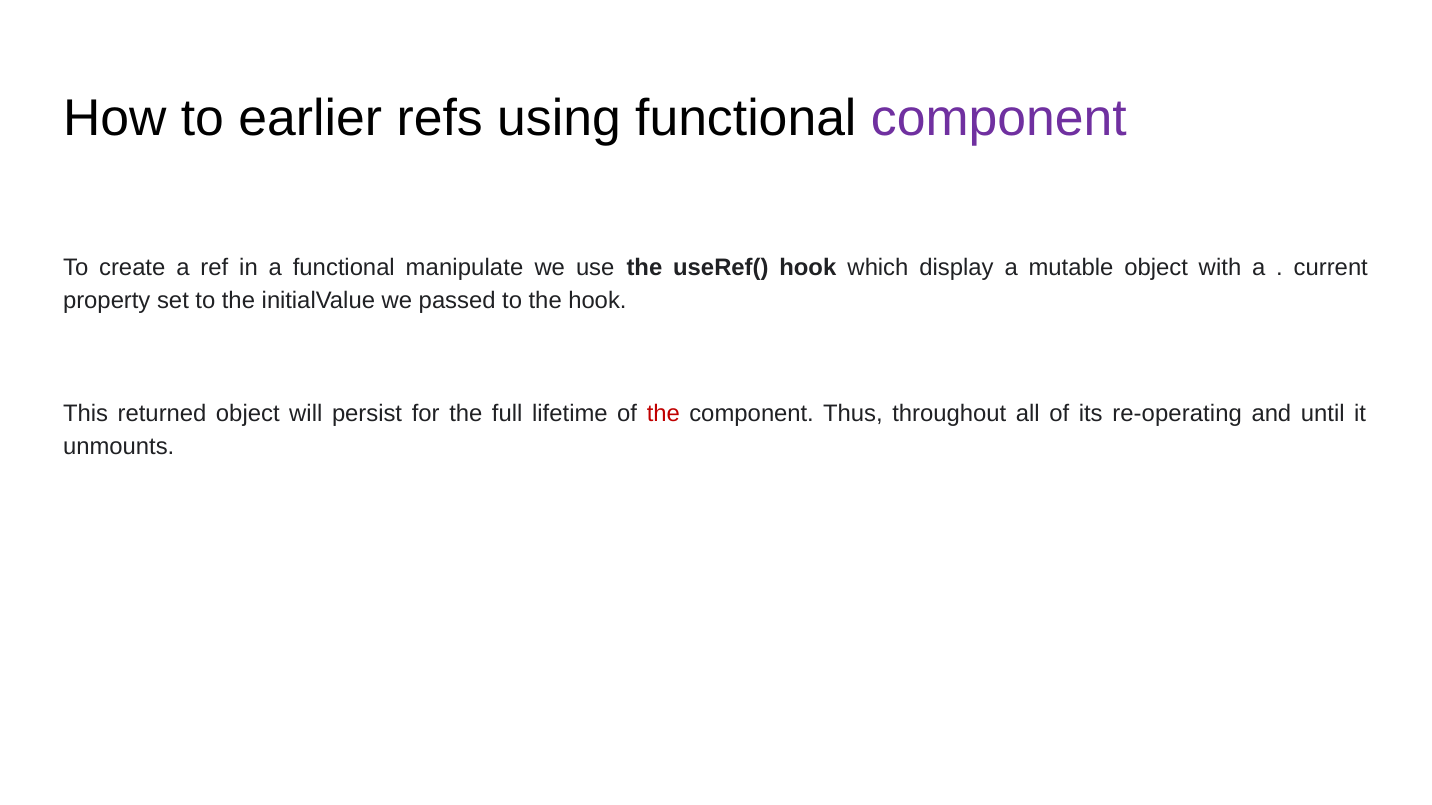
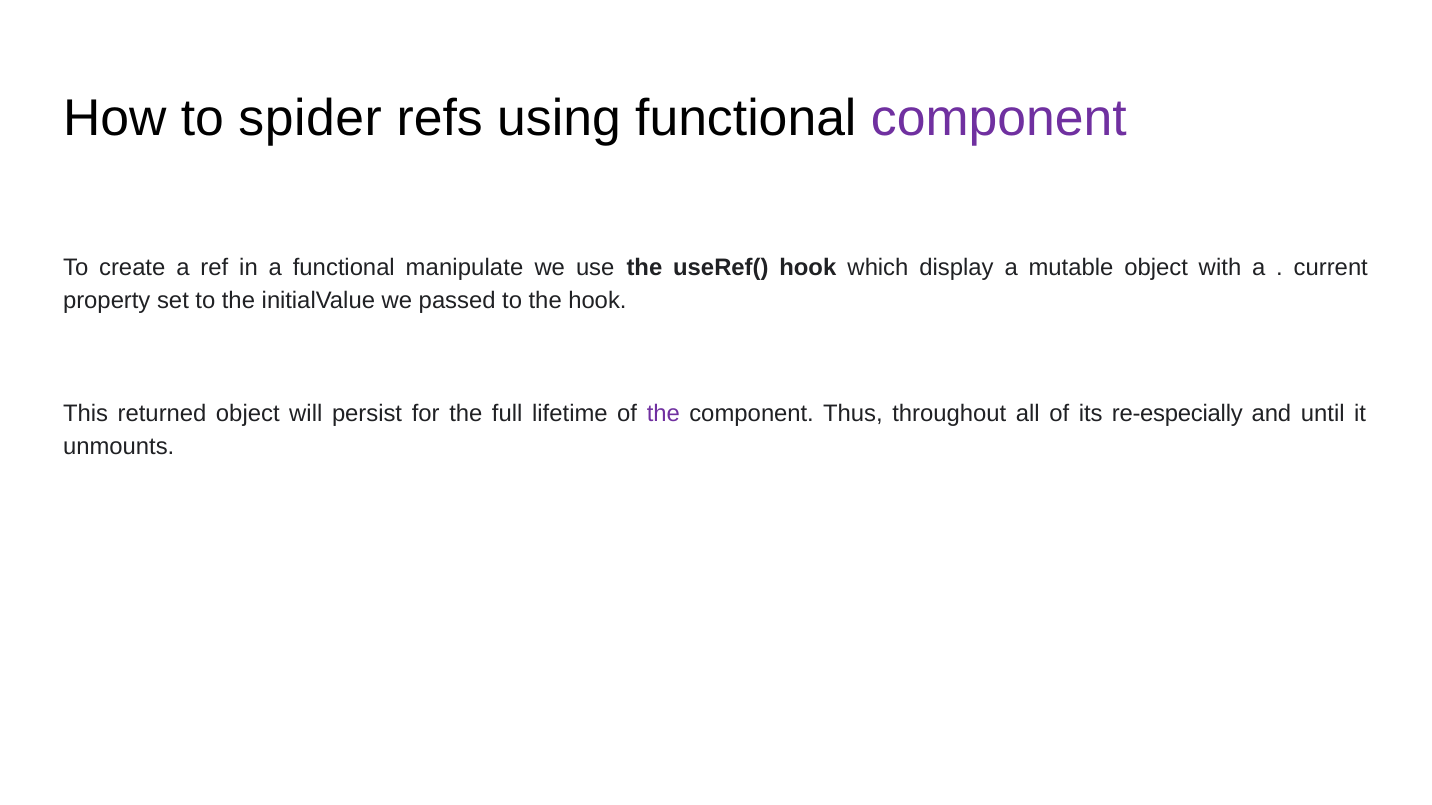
earlier: earlier -> spider
the at (663, 414) colour: red -> purple
re-operating: re-operating -> re-especially
